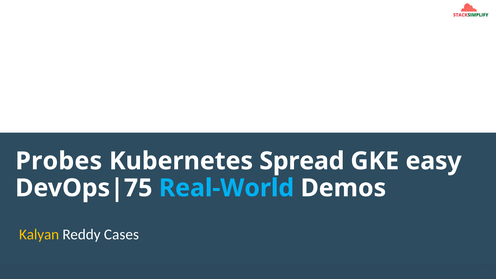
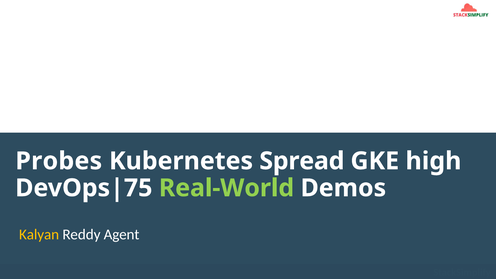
easy: easy -> high
Real-World colour: light blue -> light green
Cases: Cases -> Agent
